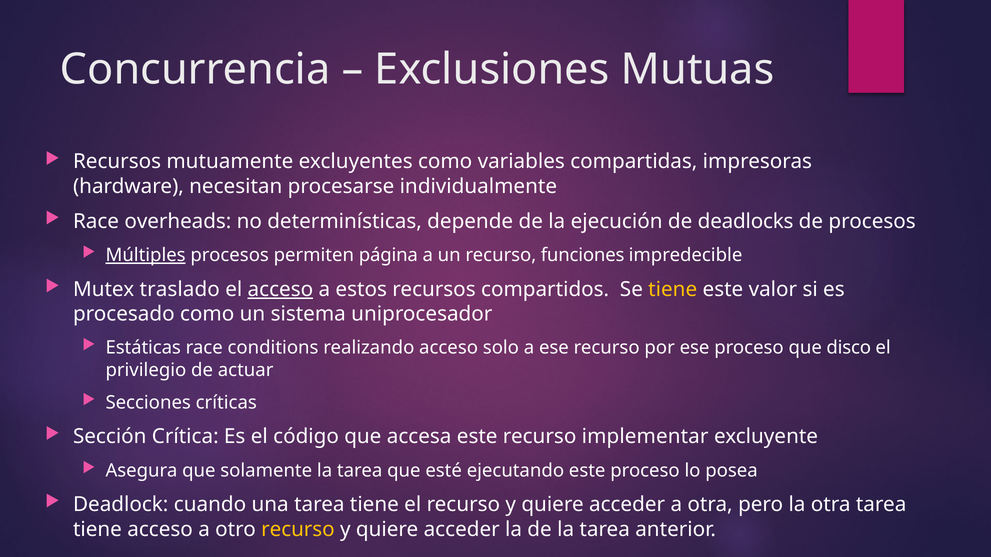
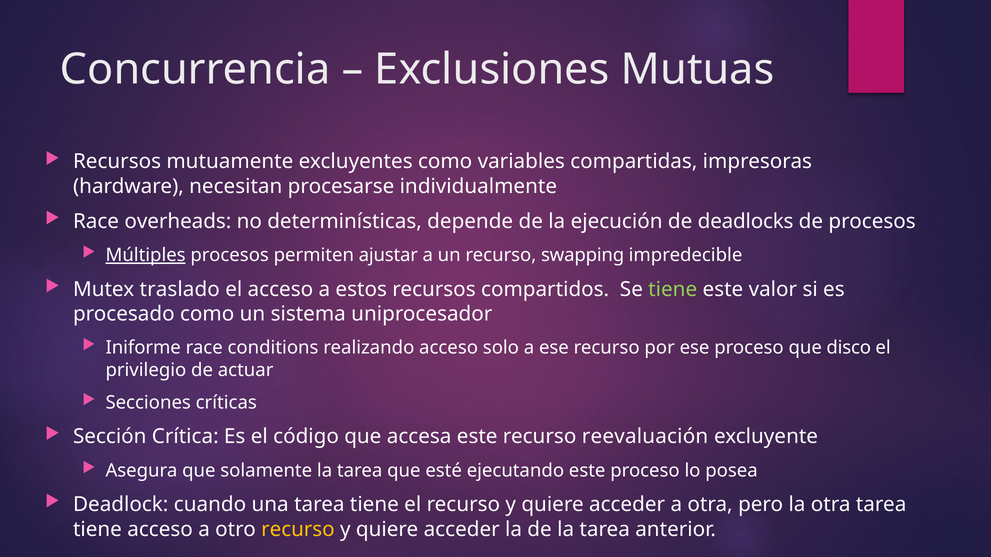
página: página -> ajustar
funciones: funciones -> swapping
acceso at (280, 290) underline: present -> none
tiene at (673, 290) colour: yellow -> light green
Estáticas: Estáticas -> Iniforme
implementar: implementar -> reevaluación
